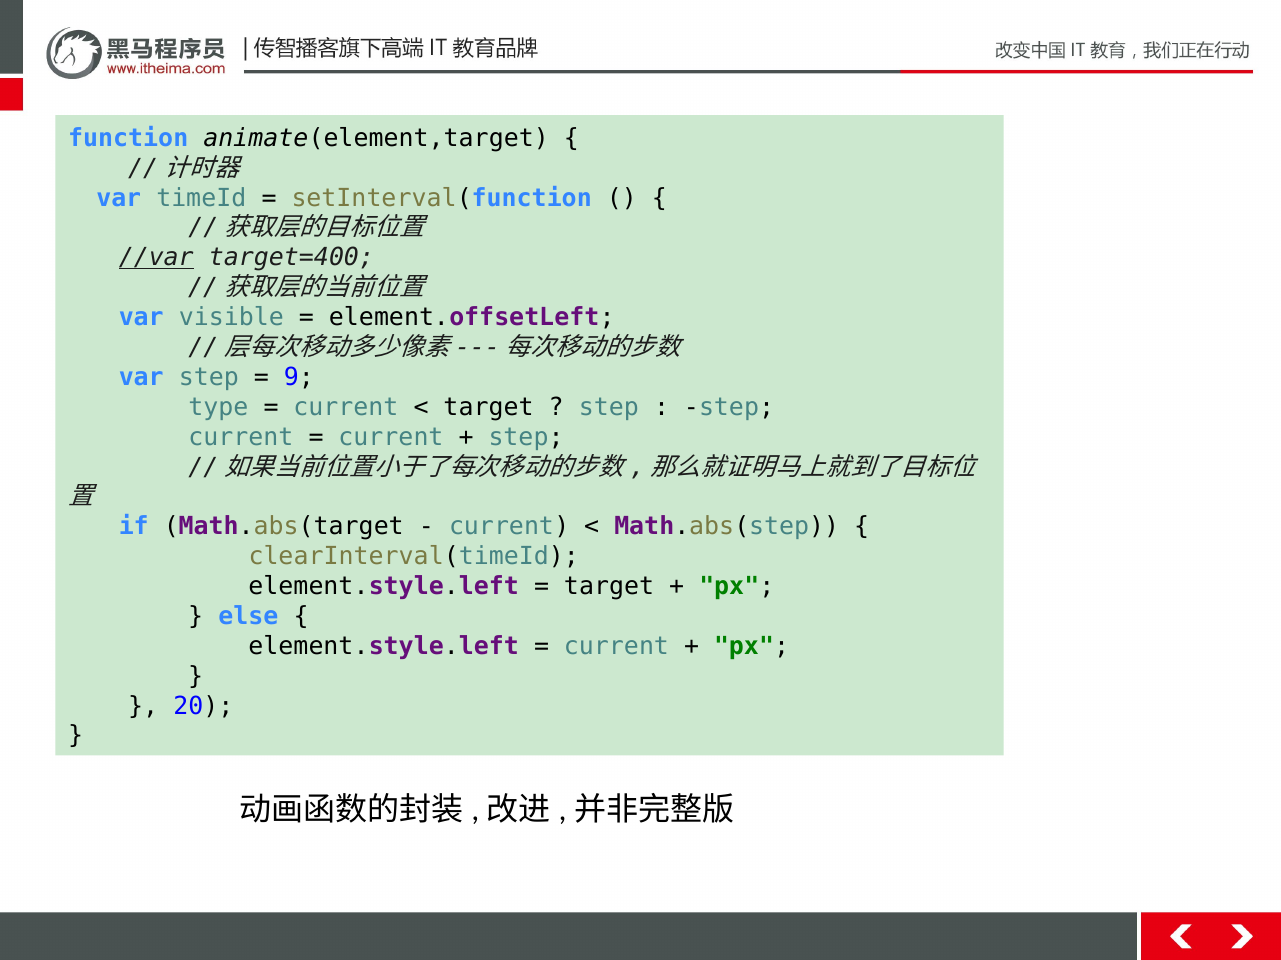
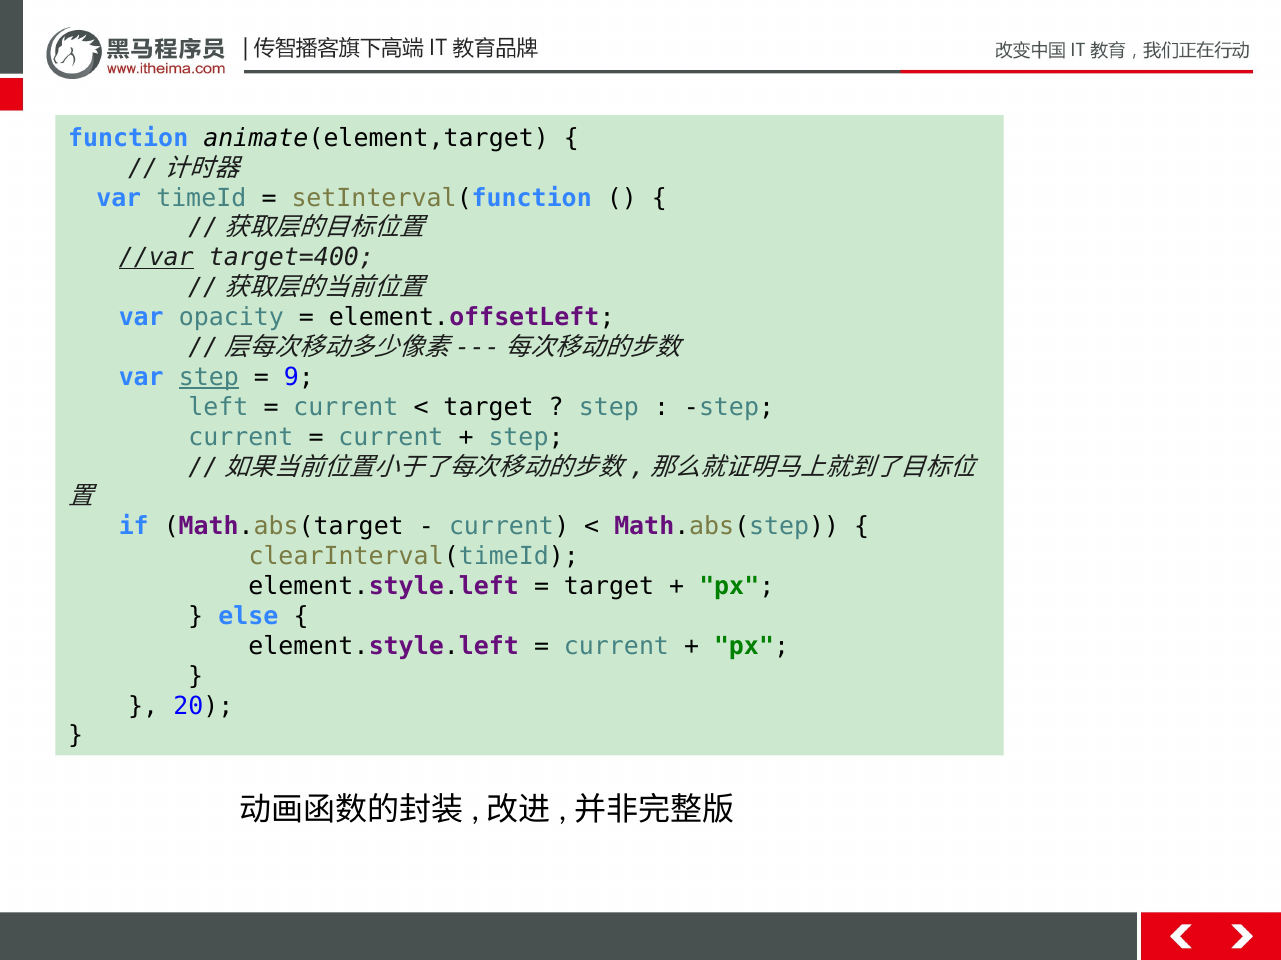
visible: visible -> opacity
step at (209, 377) underline: none -> present
type: type -> left
